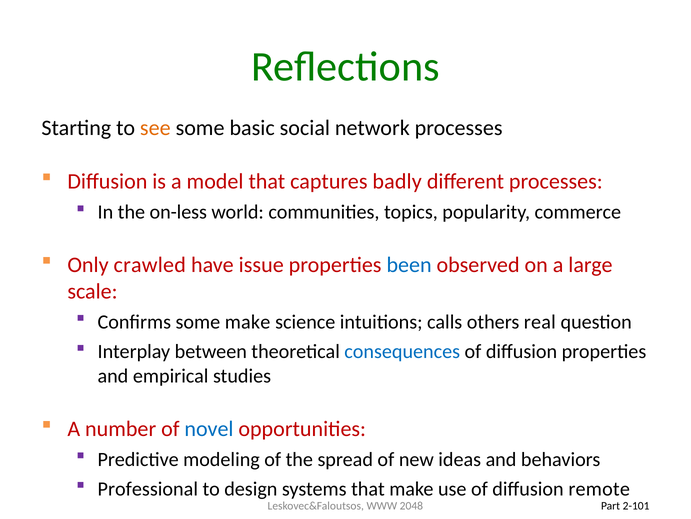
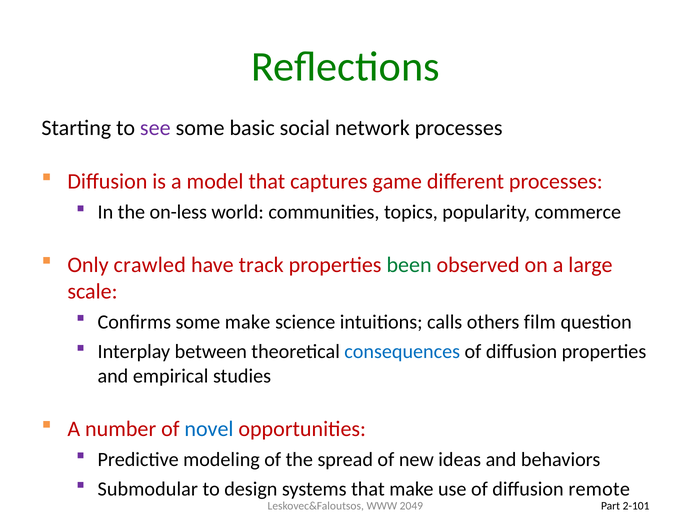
see colour: orange -> purple
badly: badly -> game
issue: issue -> track
been colour: blue -> green
real: real -> film
Professional: Professional -> Submodular
2048: 2048 -> 2049
